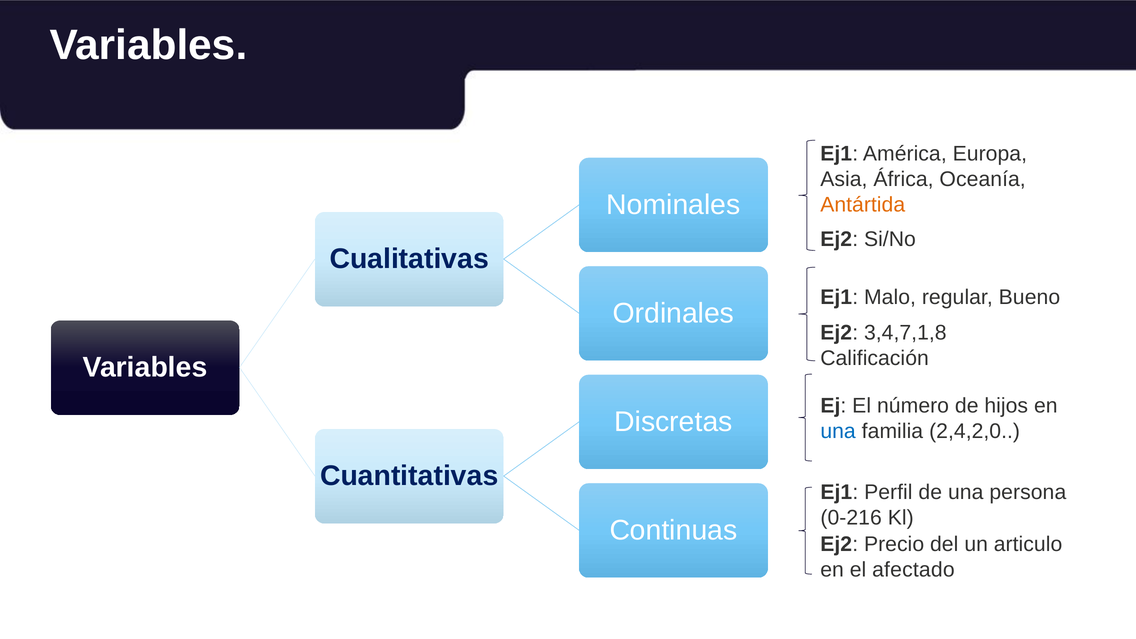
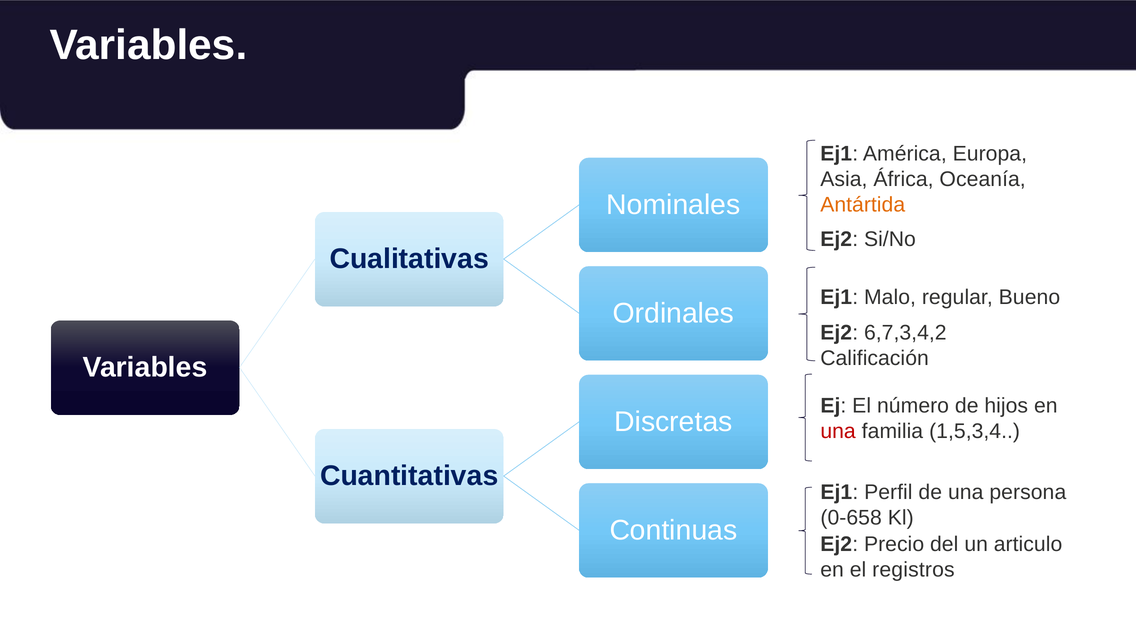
3,4,7,1,8: 3,4,7,1,8 -> 6,7,3,4,2
una at (838, 431) colour: blue -> red
2,4,2,0: 2,4,2,0 -> 1,5,3,4
0-216: 0-216 -> 0-658
afectado: afectado -> registros
